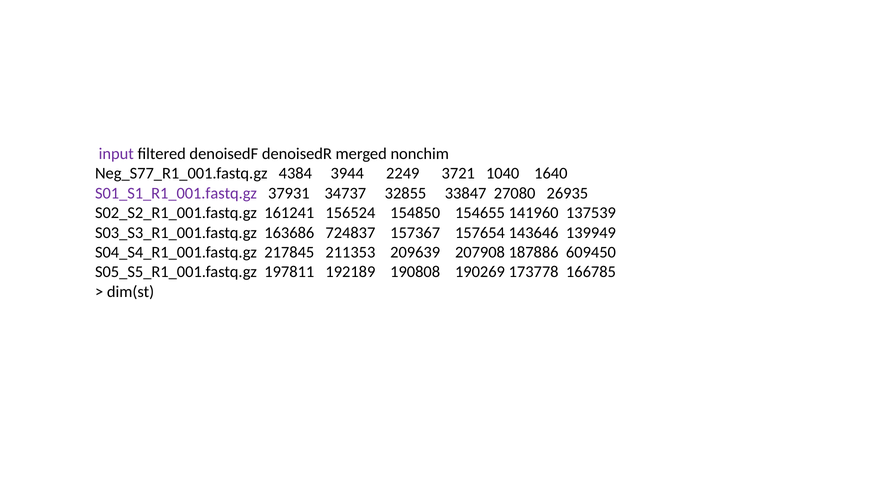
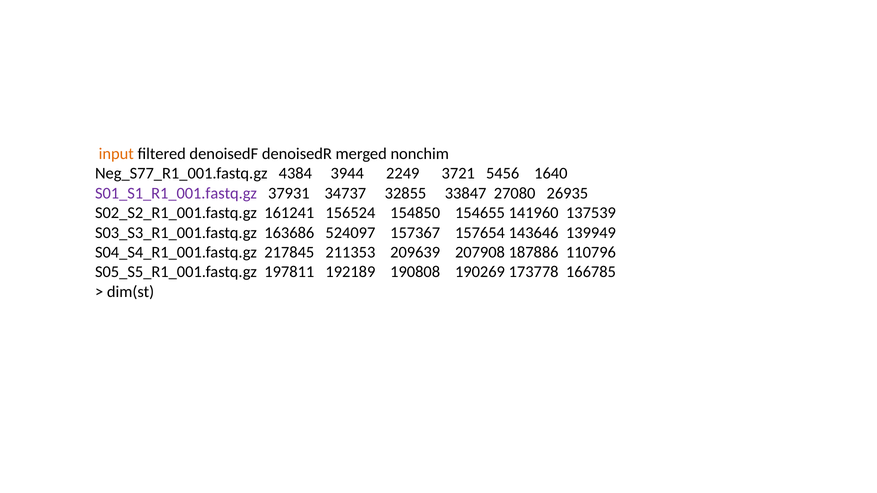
input colour: purple -> orange
1040: 1040 -> 5456
724837: 724837 -> 524097
609450: 609450 -> 110796
